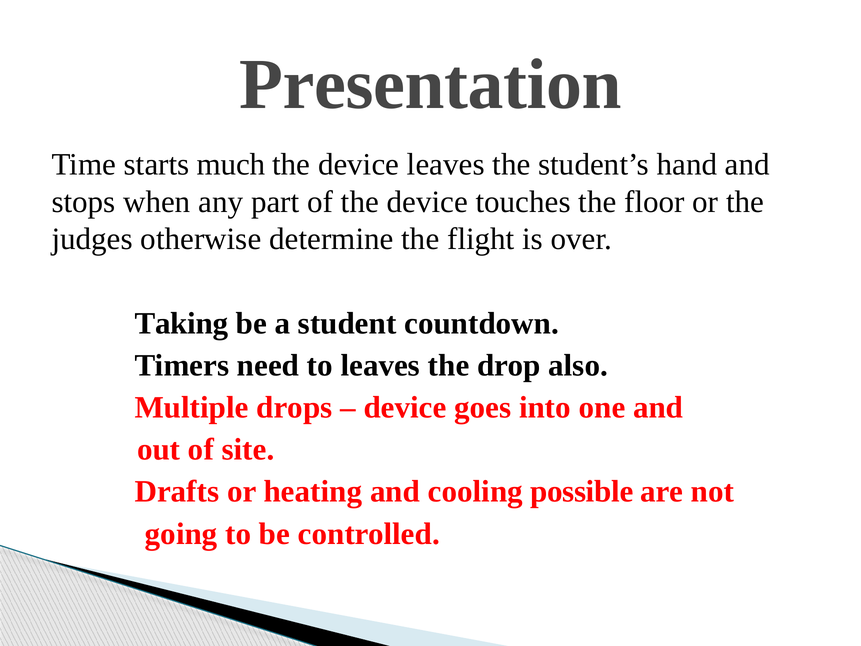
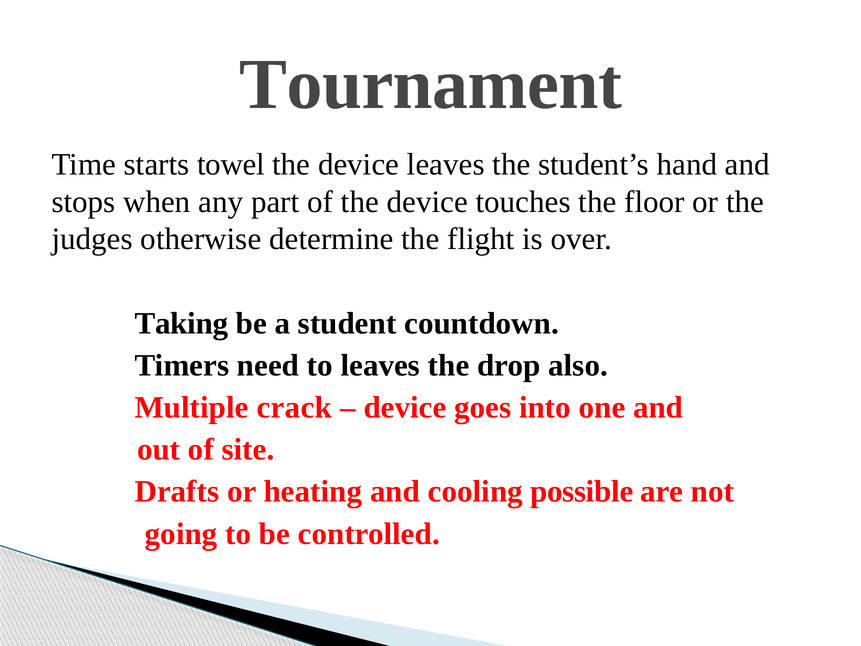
Presentation: Presentation -> Tournament
much: much -> towel
drops: drops -> crack
